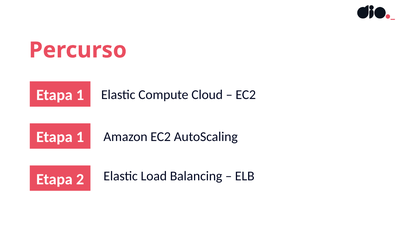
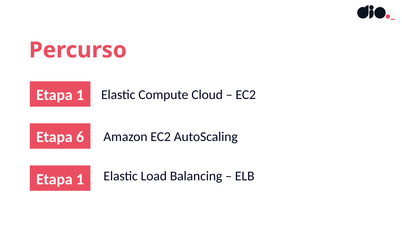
1 at (80, 137): 1 -> 6
2 at (80, 179): 2 -> 1
